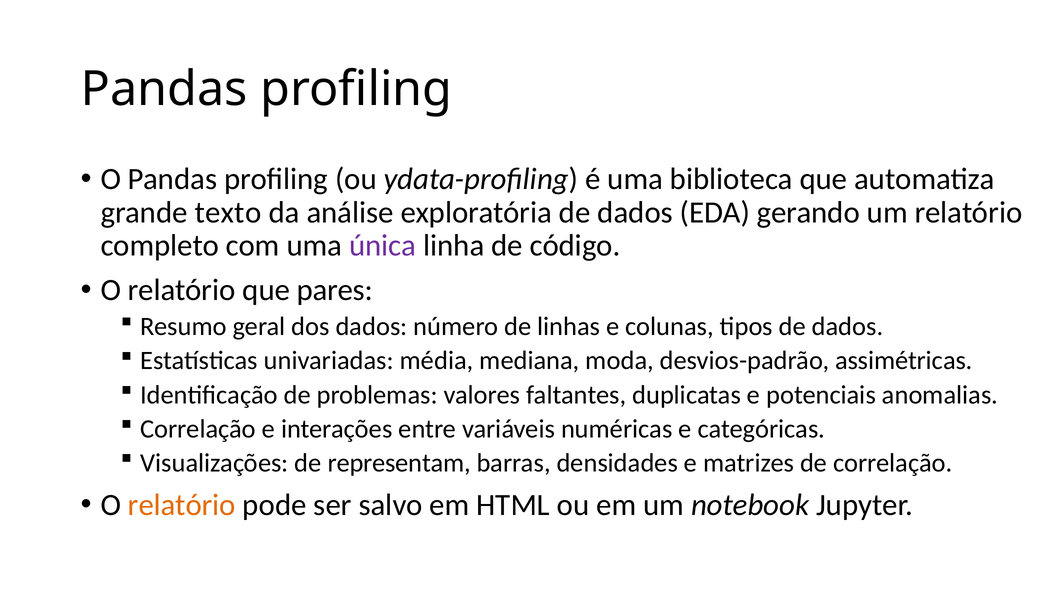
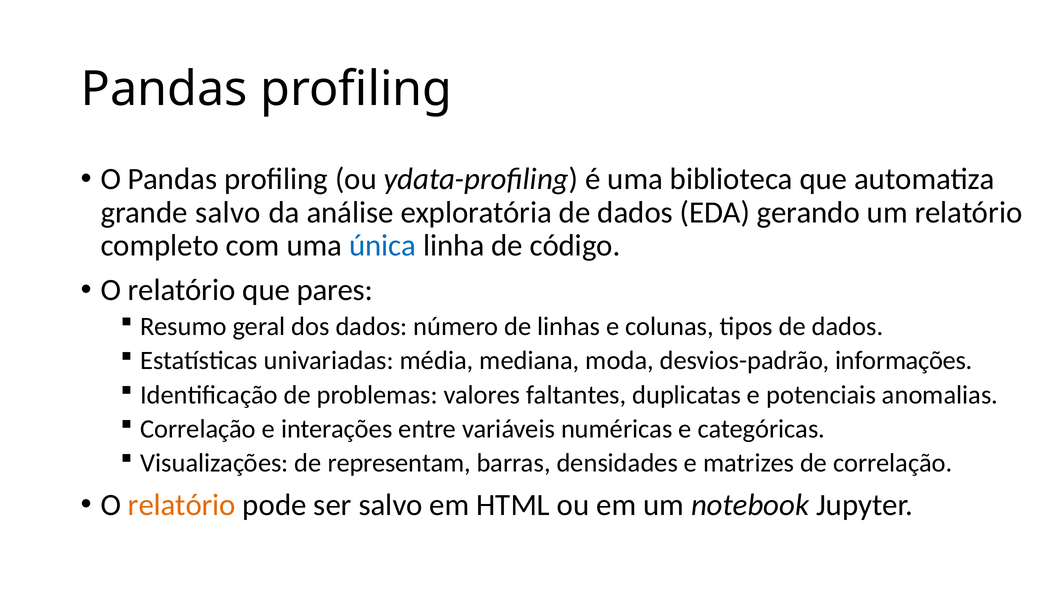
grande texto: texto -> salvo
única colour: purple -> blue
assimétricas: assimétricas -> informações
